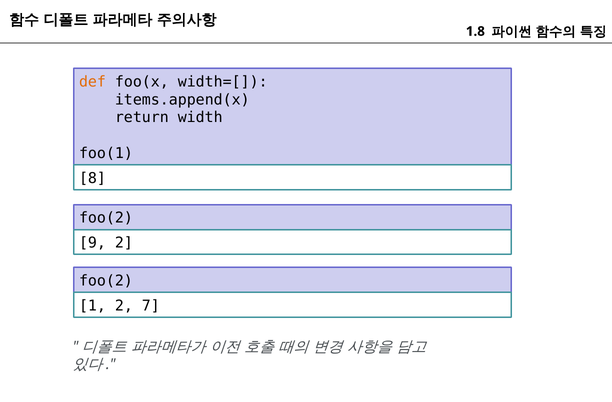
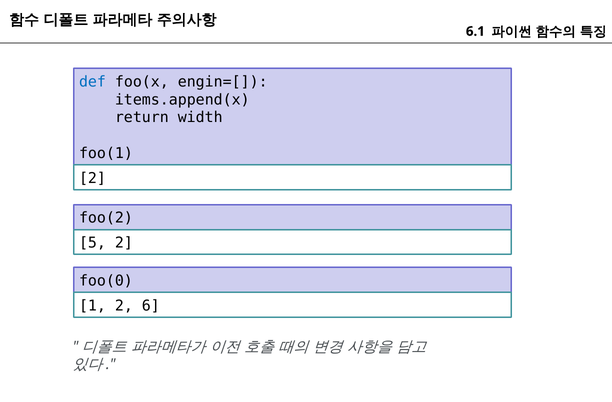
1.8: 1.8 -> 6.1
def colour: orange -> blue
width=[: width=[ -> engin=[
8 at (92, 178): 8 -> 2
9: 9 -> 5
foo(2 at (106, 281): foo(2 -> foo(0
7: 7 -> 6
